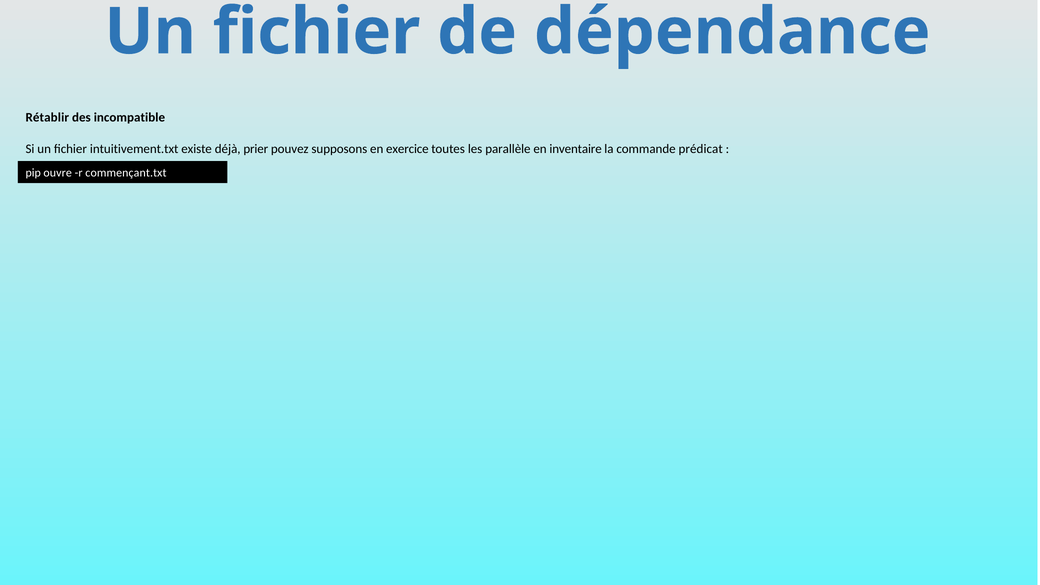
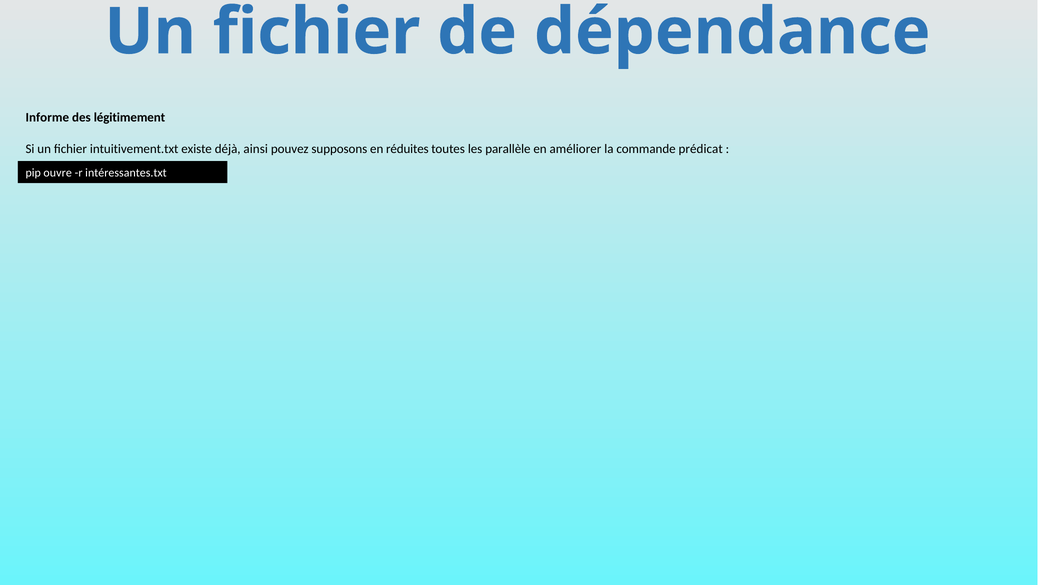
Rétablir: Rétablir -> Informe
incompatible: incompatible -> légitimement
prier: prier -> ainsi
exercice: exercice -> réduites
inventaire: inventaire -> améliorer
commençant.txt: commençant.txt -> intéressantes.txt
